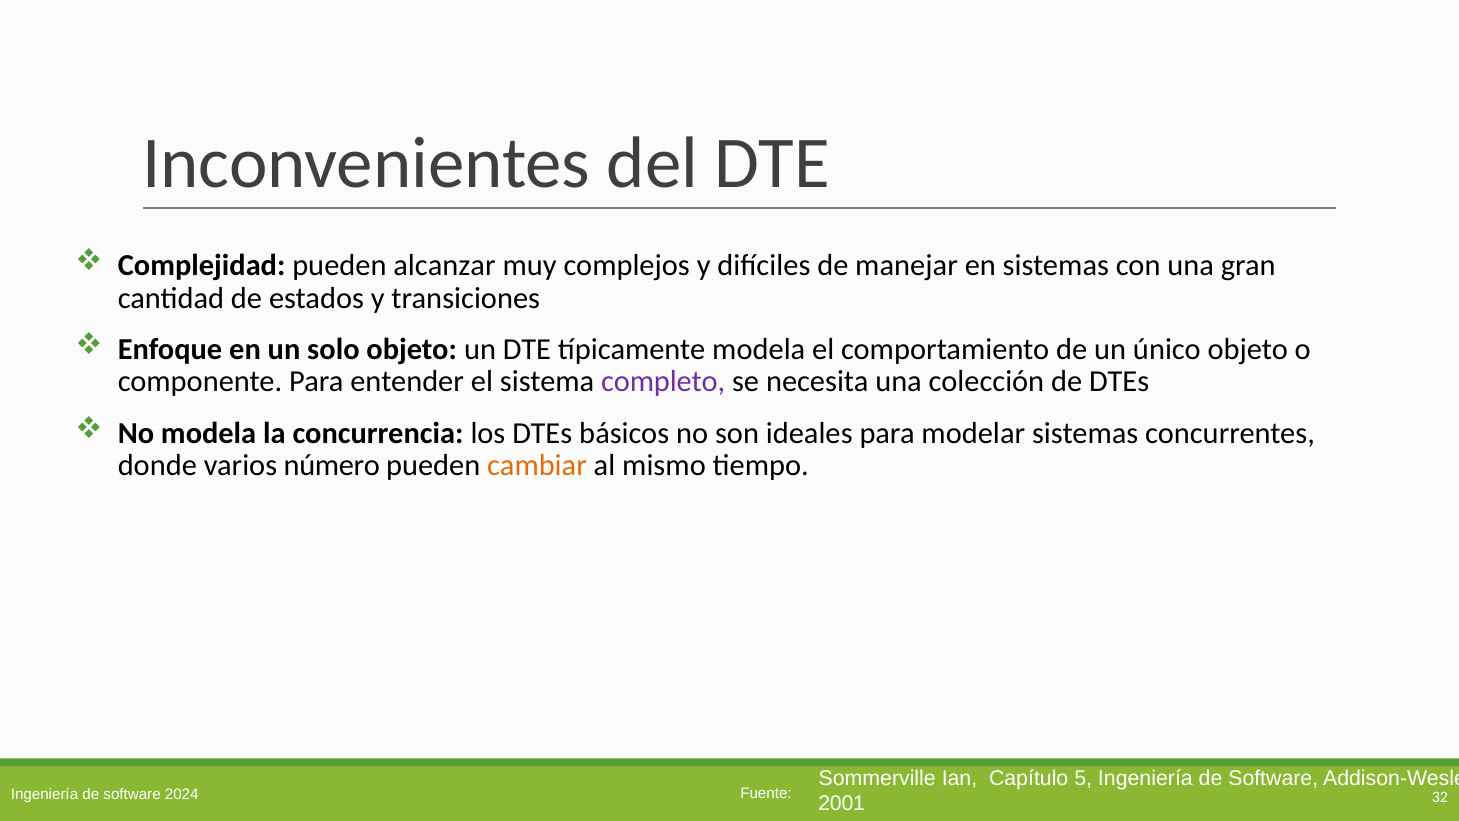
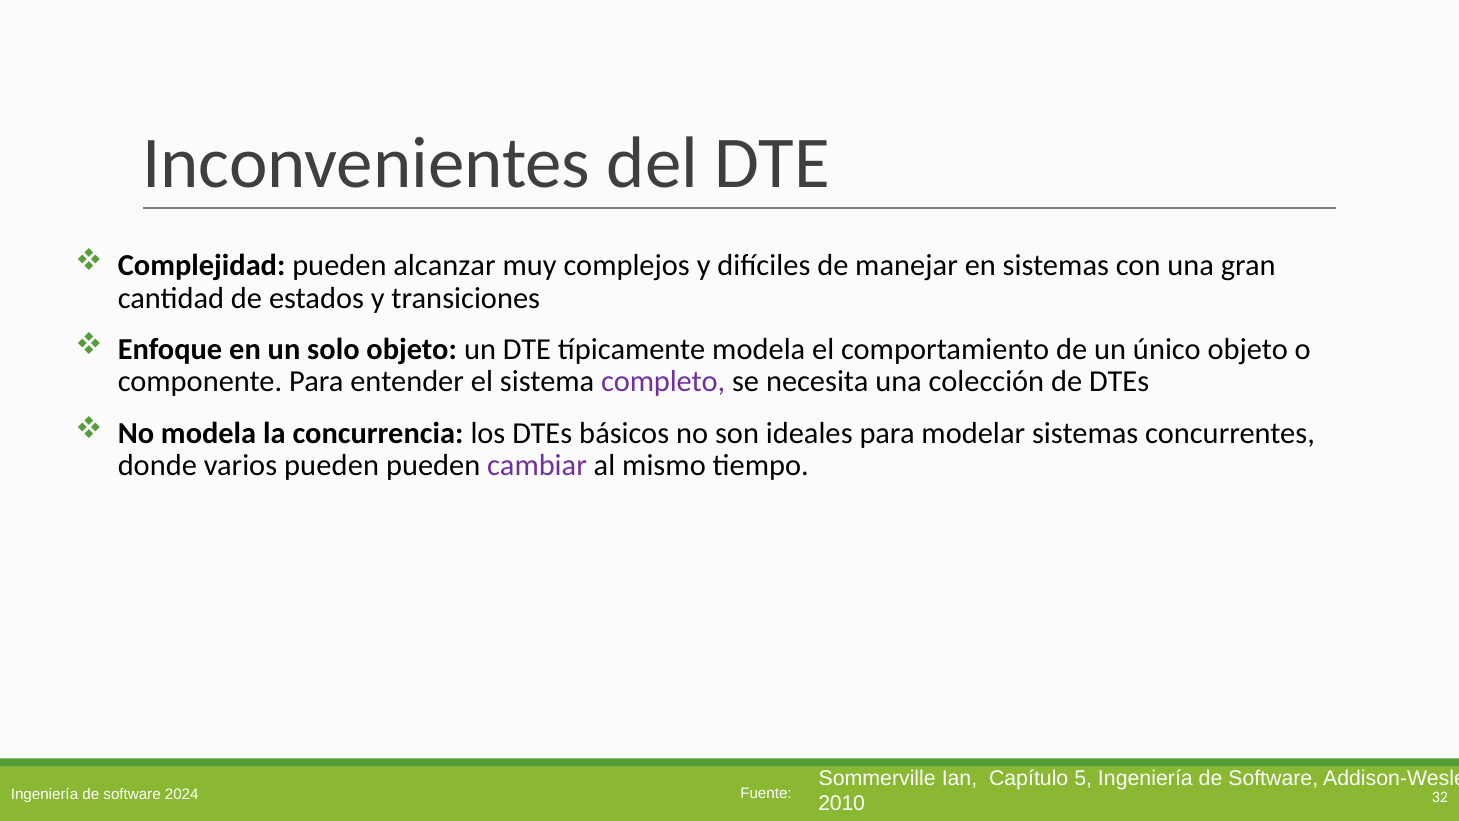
varios número: número -> pueden
cambiar colour: orange -> purple
2001: 2001 -> 2010
